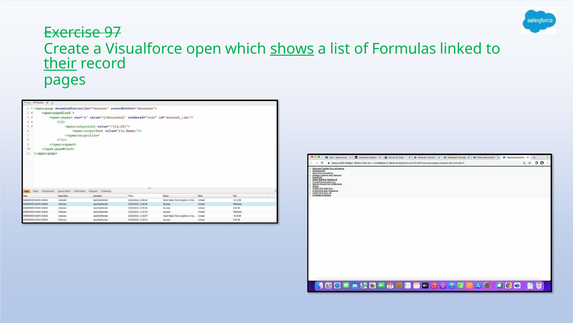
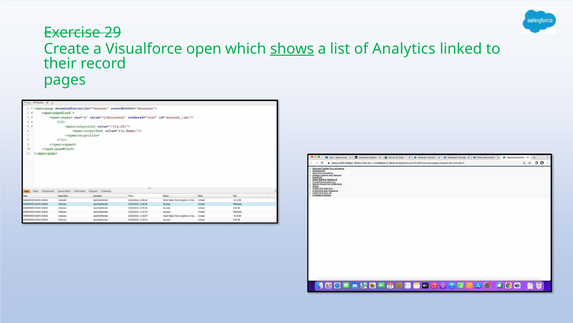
97: 97 -> 29
Formulas: Formulas -> Analytics
their underline: present -> none
